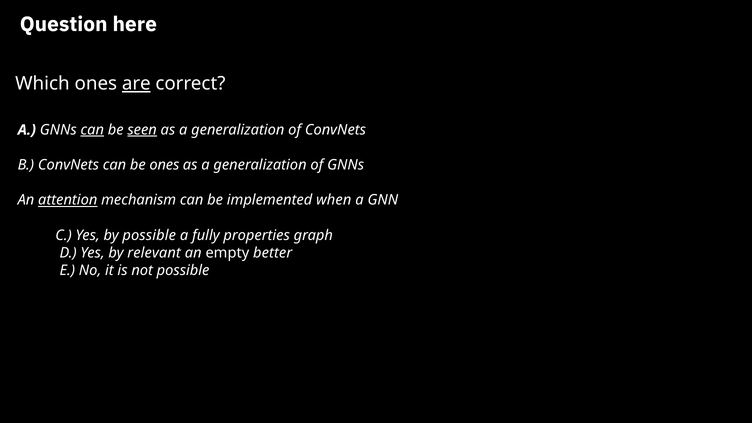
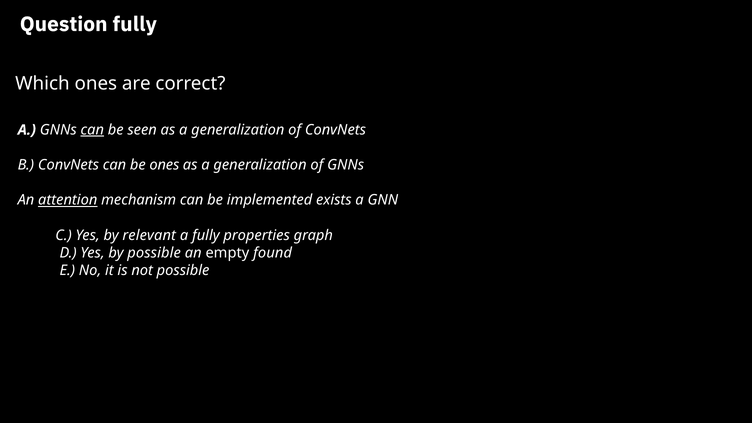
Question here: here -> fully
are underline: present -> none
seen underline: present -> none
when: when -> exists
by possible: possible -> relevant
by relevant: relevant -> possible
better: better -> found
